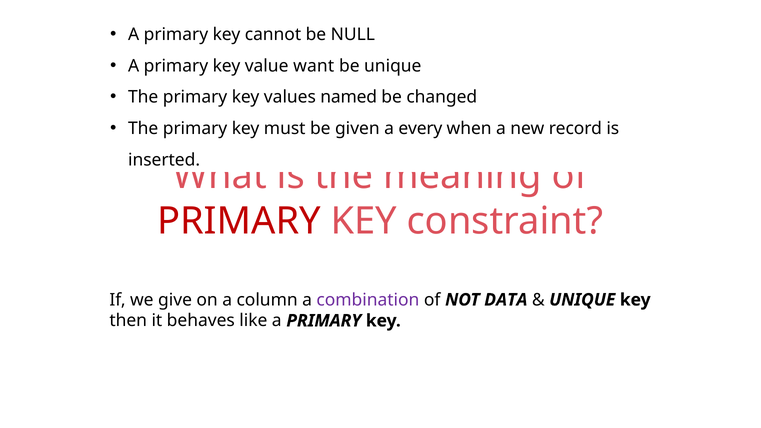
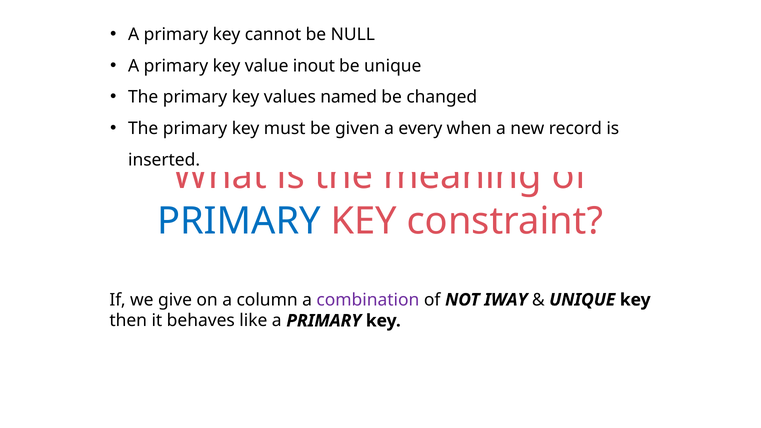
want: want -> inout
PRIMARY at (239, 221) colour: red -> blue
DATA: DATA -> IWAY
